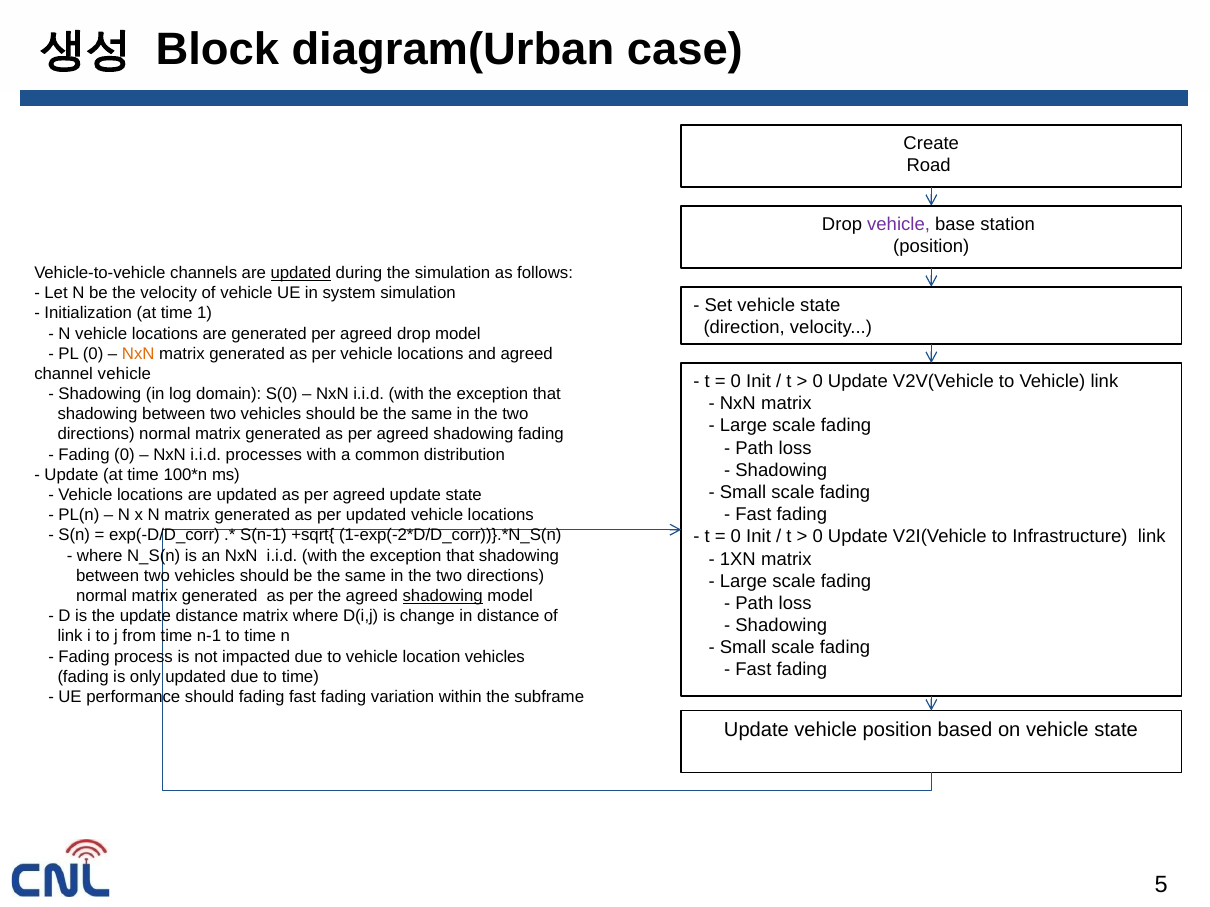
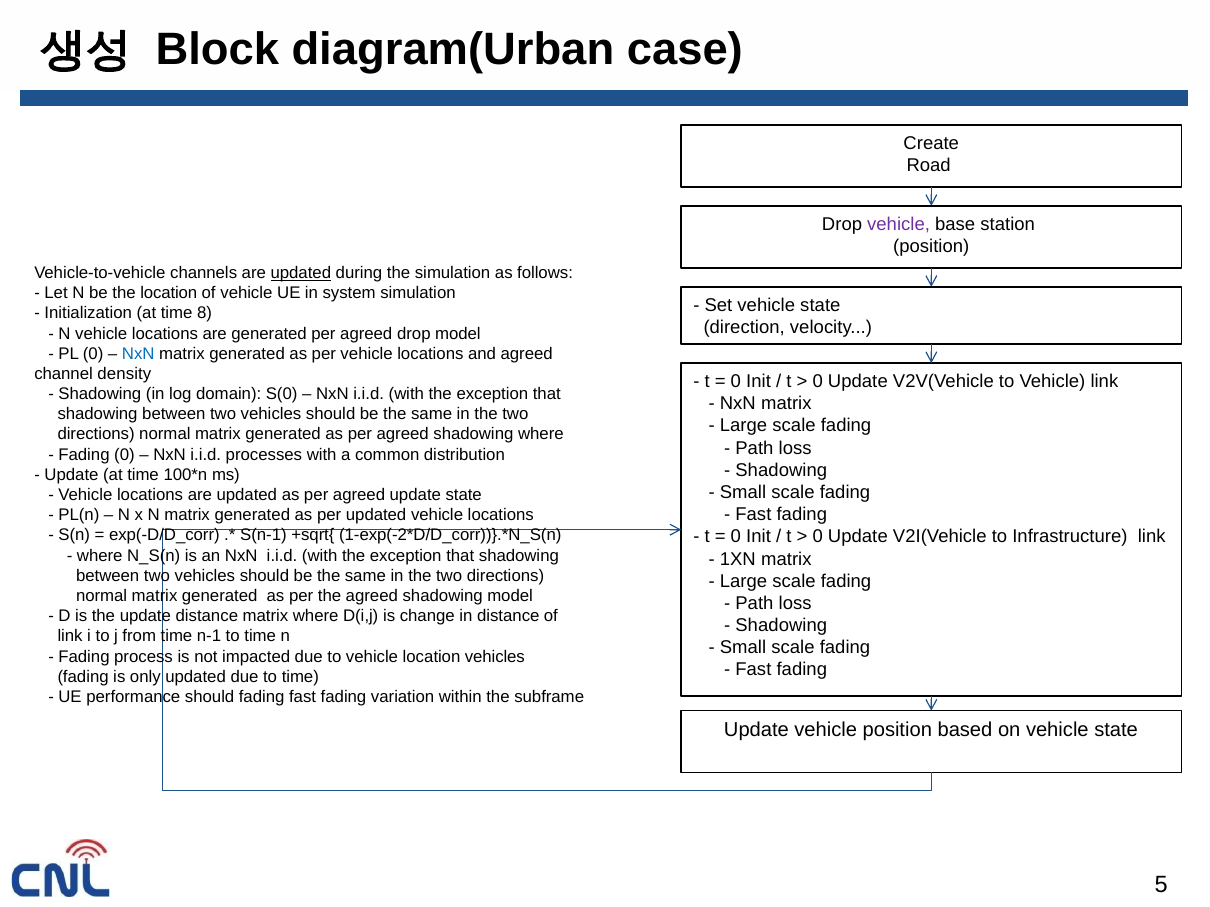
the velocity: velocity -> location
1: 1 -> 8
NxN at (138, 354) colour: orange -> blue
channel vehicle: vehicle -> density
shadowing fading: fading -> where
shadowing at (443, 596) underline: present -> none
